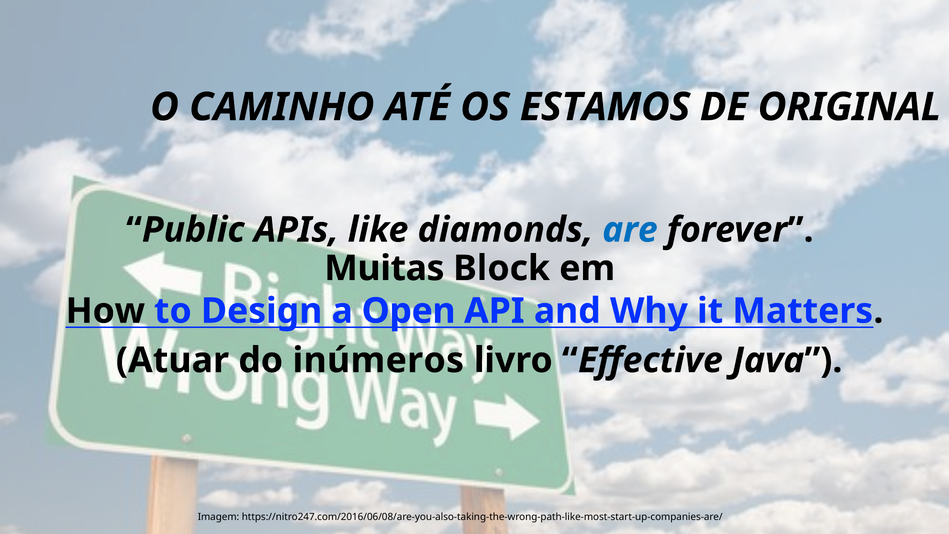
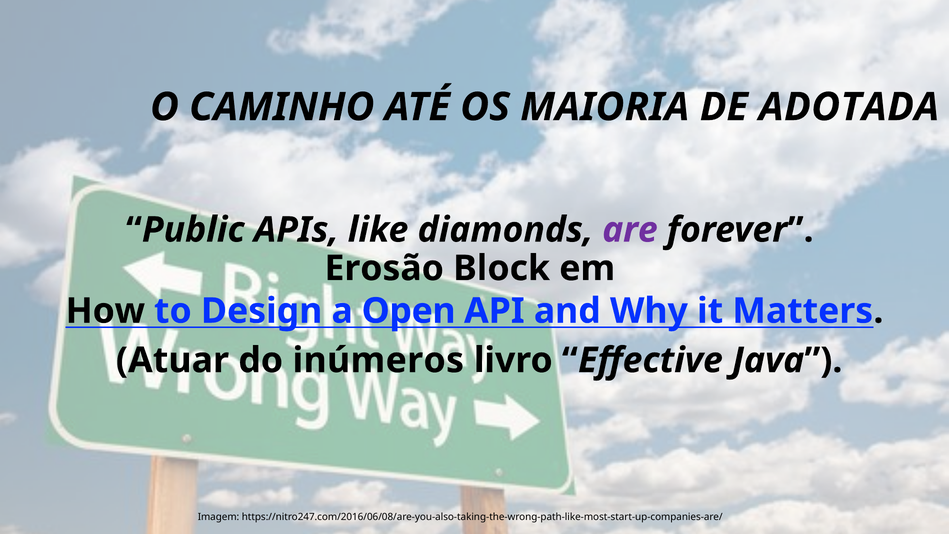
ESTAMOS: ESTAMOS -> MAIORIA
ORIGINAL: ORIGINAL -> ADOTADA
are colour: blue -> purple
Muitas: Muitas -> Erosão
